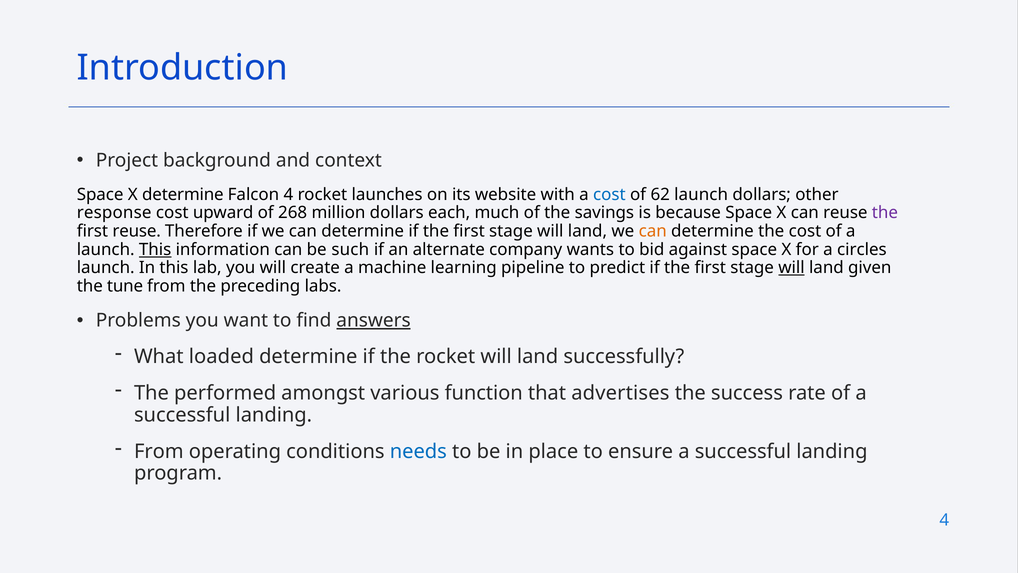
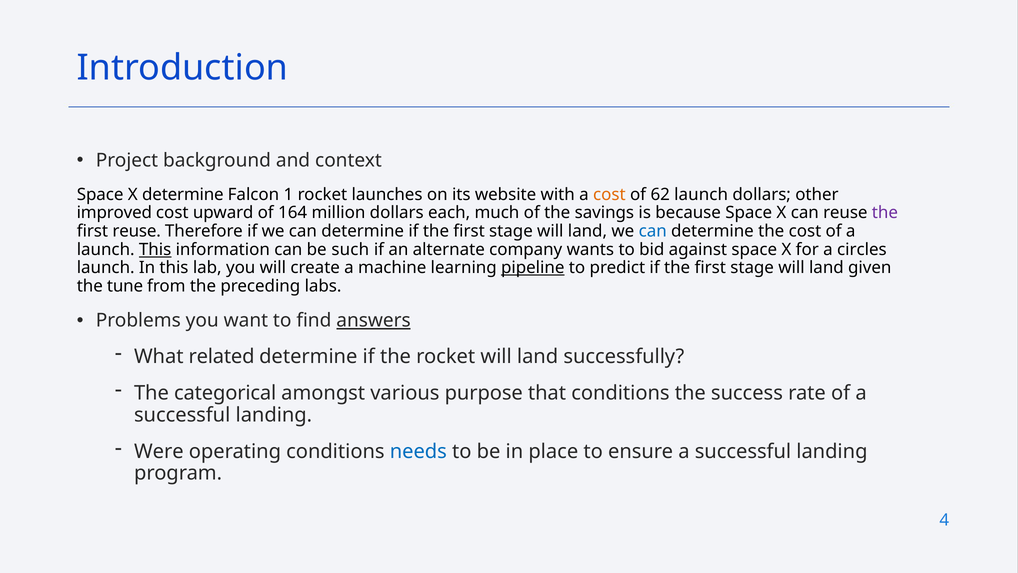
Falcon 4: 4 -> 1
cost at (609, 194) colour: blue -> orange
response: response -> improved
268: 268 -> 164
can at (653, 231) colour: orange -> blue
pipeline underline: none -> present
will at (791, 268) underline: present -> none
loaded: loaded -> related
performed: performed -> categorical
function: function -> purpose
that advertises: advertises -> conditions
From at (159, 451): From -> Were
